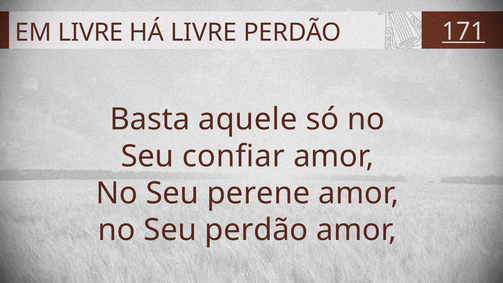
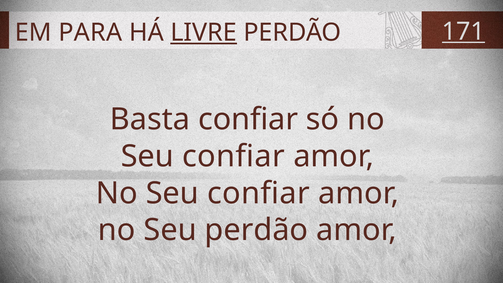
EM LIVRE: LIVRE -> PARA
LIVRE at (204, 33) underline: none -> present
Basta aquele: aquele -> confiar
perene at (259, 193): perene -> confiar
